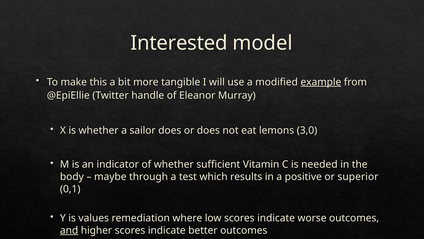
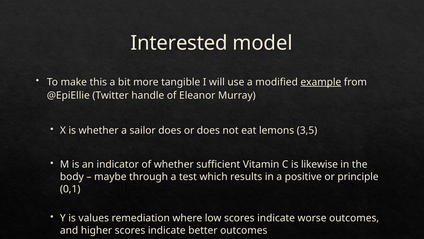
3,0: 3,0 -> 3,5
needed: needed -> likewise
superior: superior -> principle
and underline: present -> none
